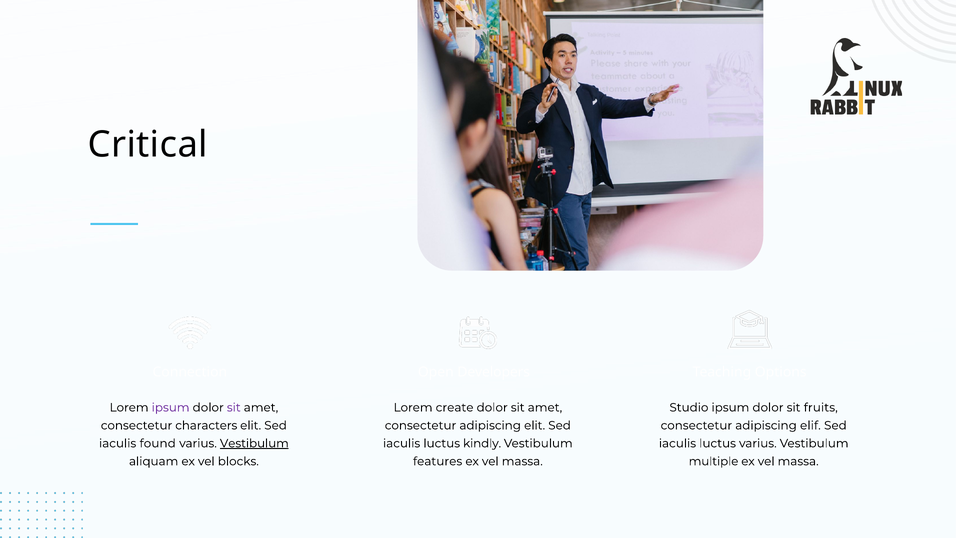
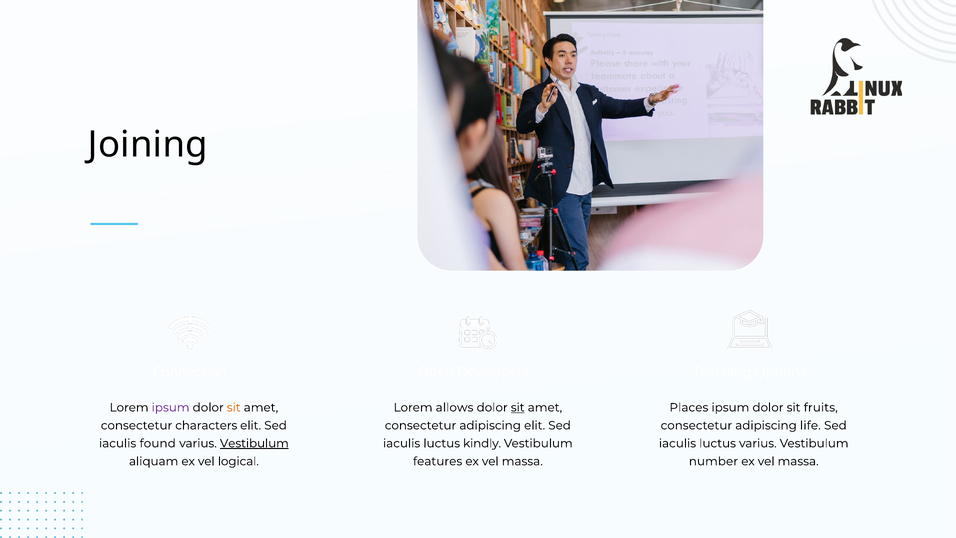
Critical: Critical -> Joining
sit at (234, 407) colour: purple -> orange
create: create -> allows
sit at (518, 407) underline: none -> present
Studio: Studio -> Places
elif: elif -> life
blocks: blocks -> logical
multiple: multiple -> number
